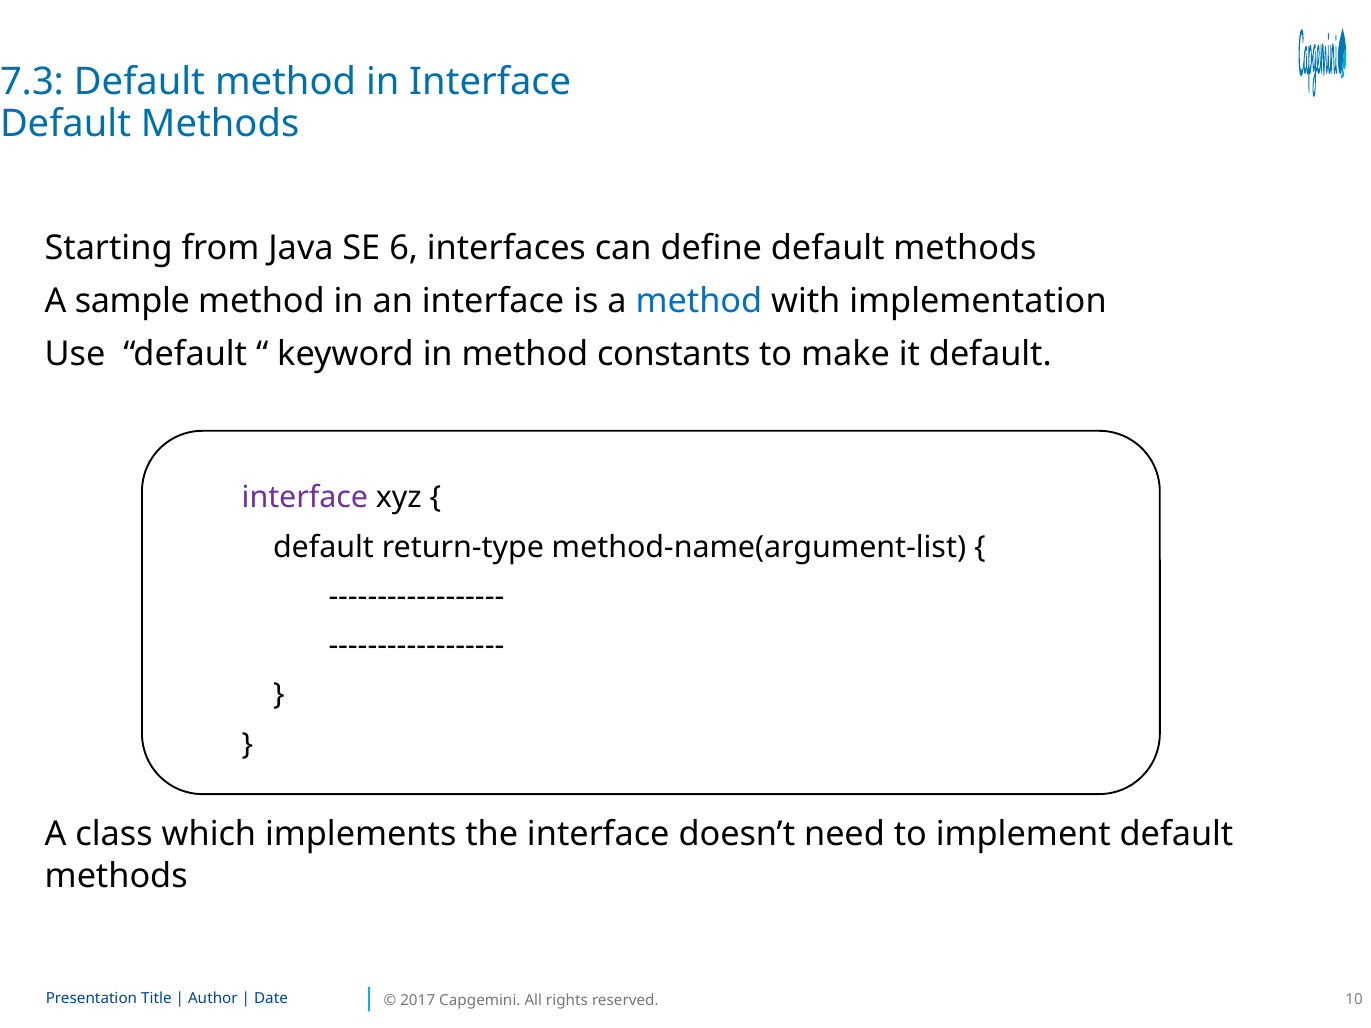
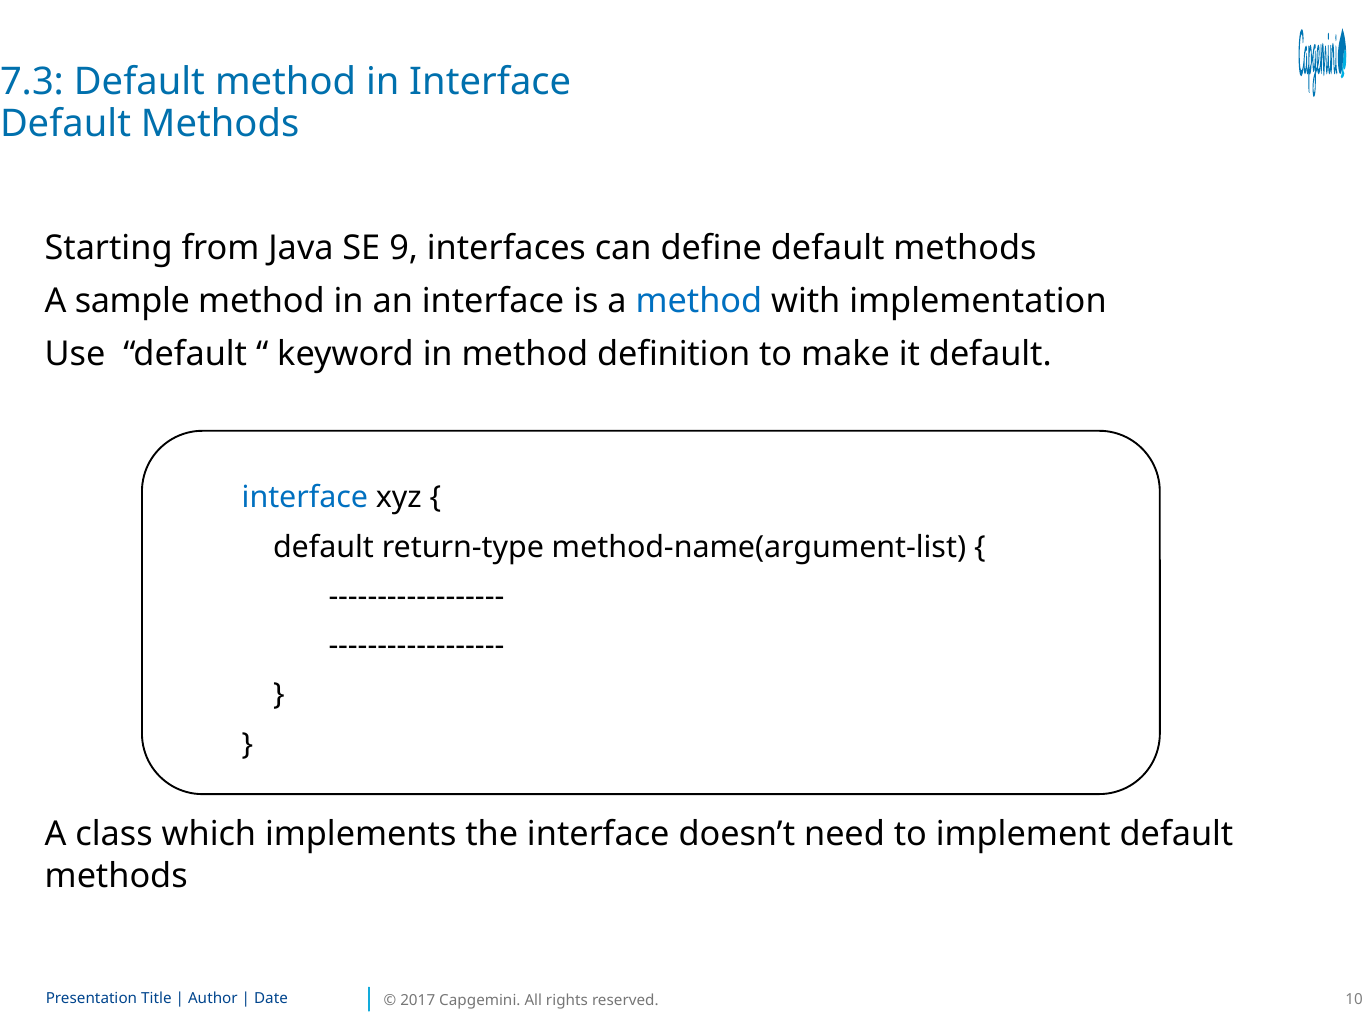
6: 6 -> 9
constants: constants -> definition
interface at (305, 498) colour: purple -> blue
